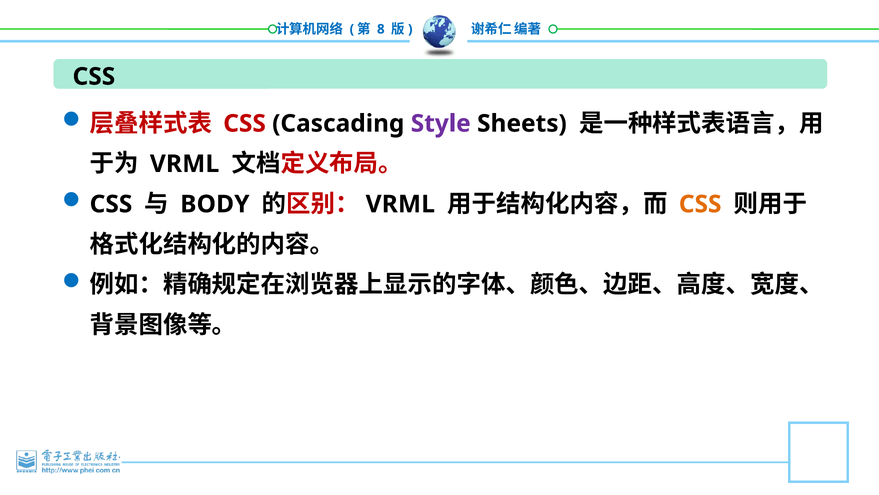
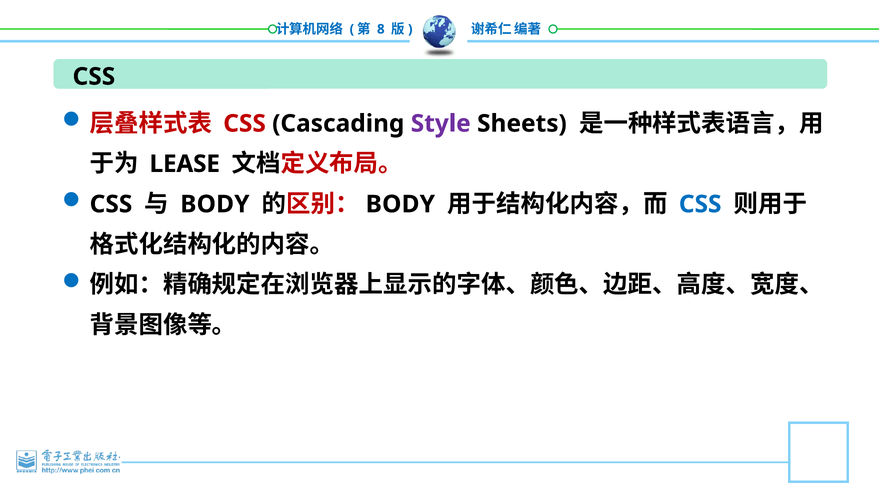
VRML at (185, 164): VRML -> LEASE
VRML at (400, 204): VRML -> BODY
CSS at (700, 204) colour: orange -> blue
